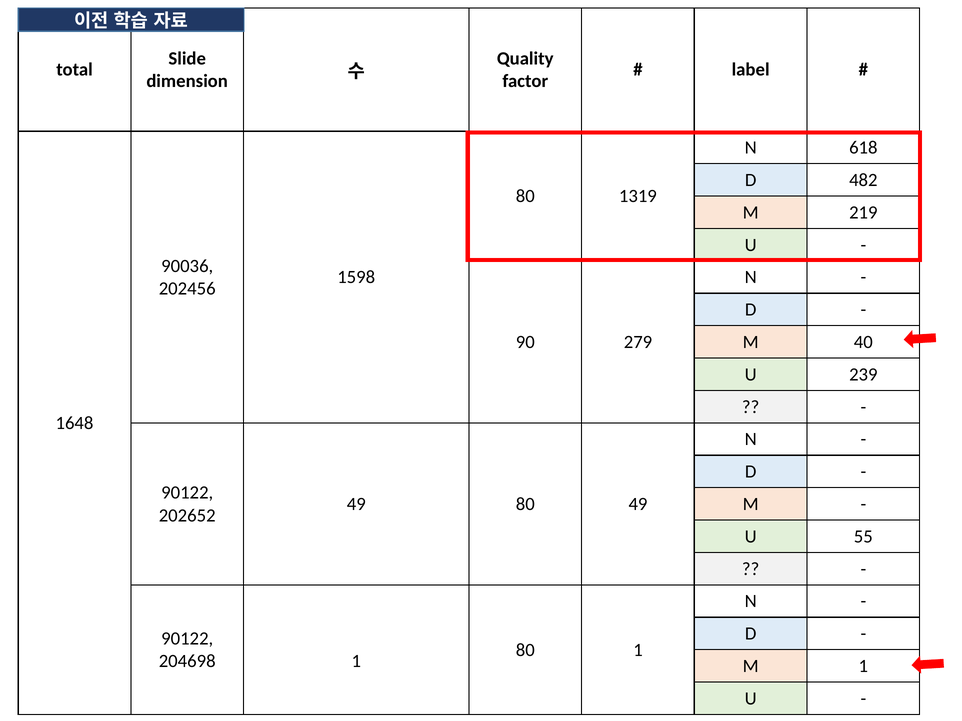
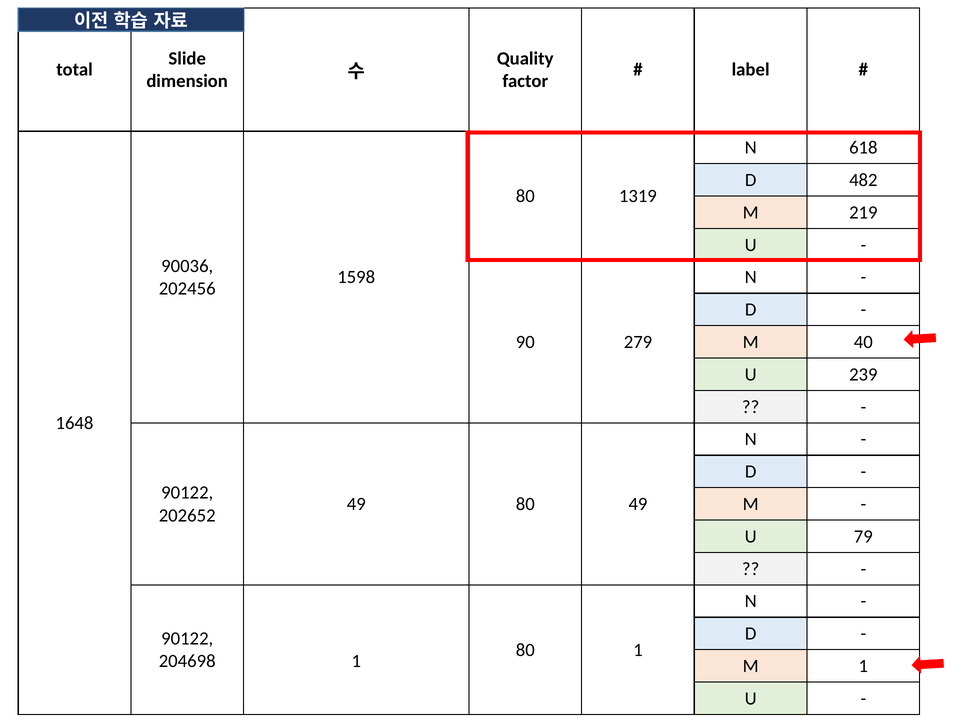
55: 55 -> 79
